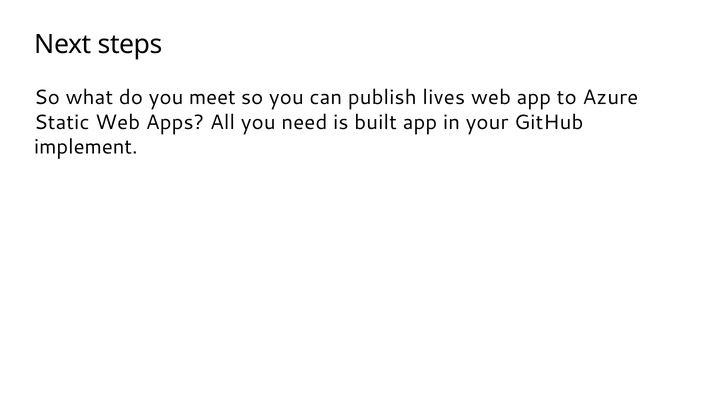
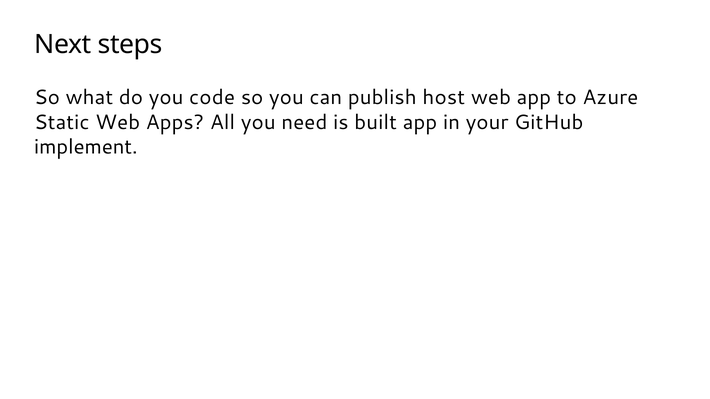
meet: meet -> code
lives: lives -> host
